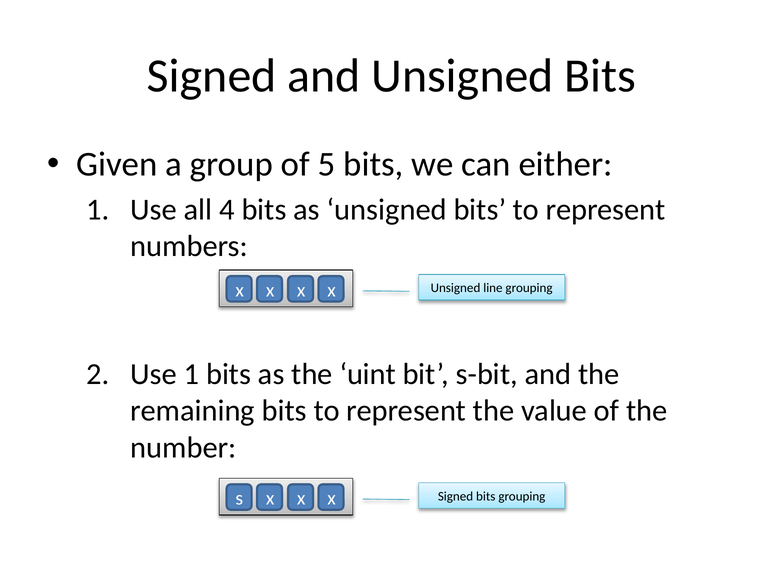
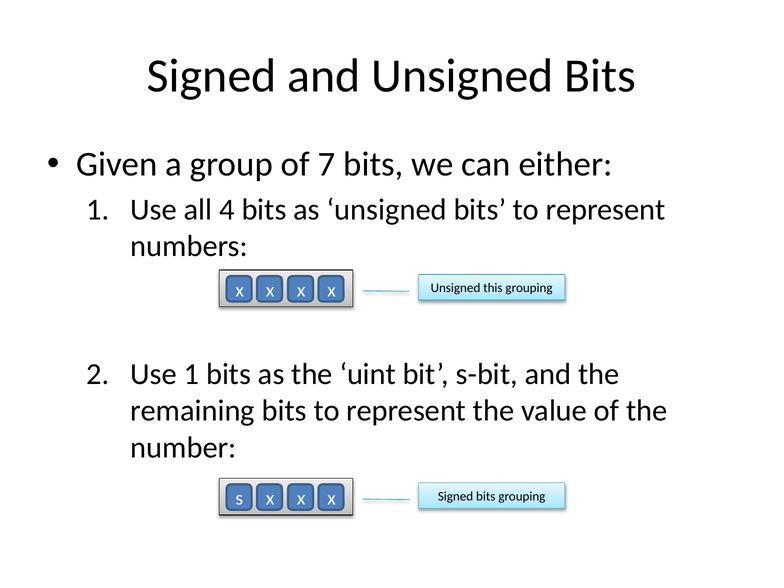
5: 5 -> 7
line: line -> this
